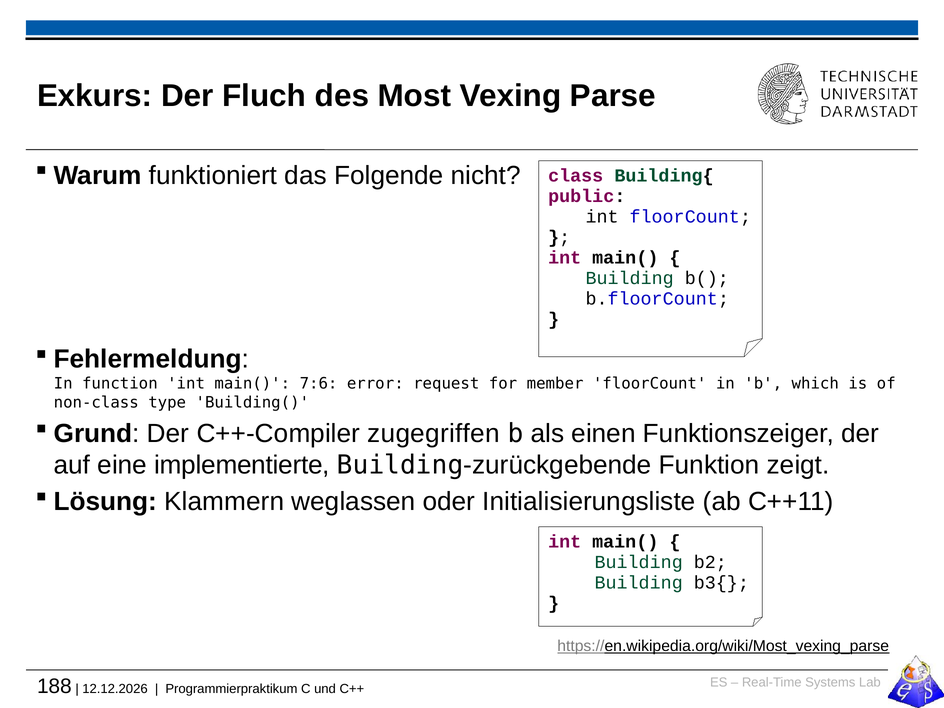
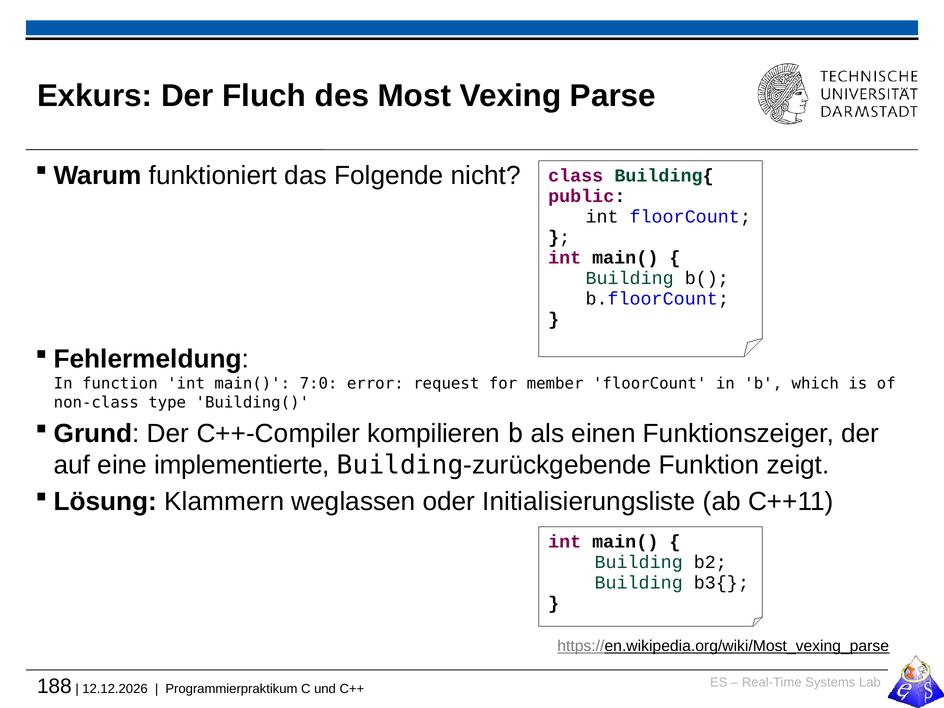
7:6: 7:6 -> 7:0
zugegriffen: zugegriffen -> kompilieren
